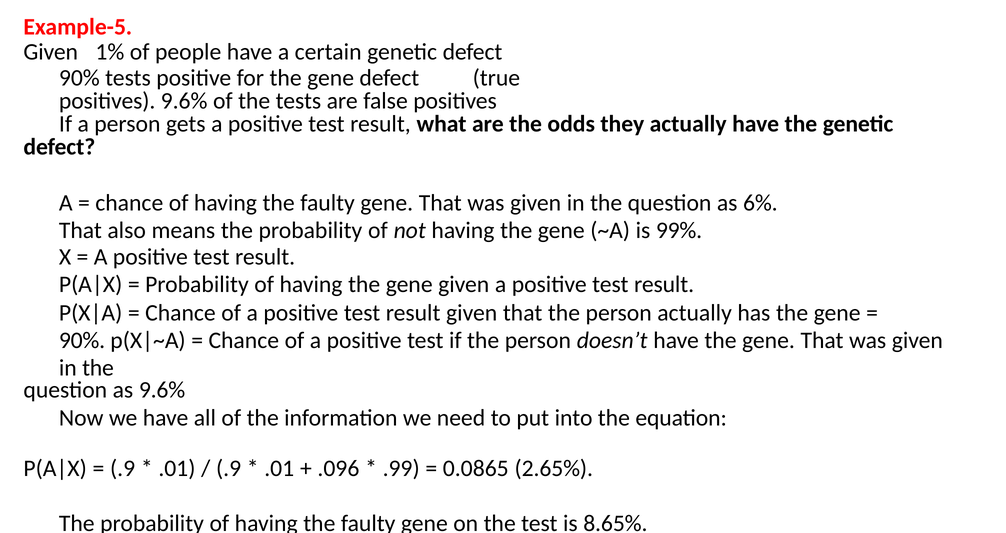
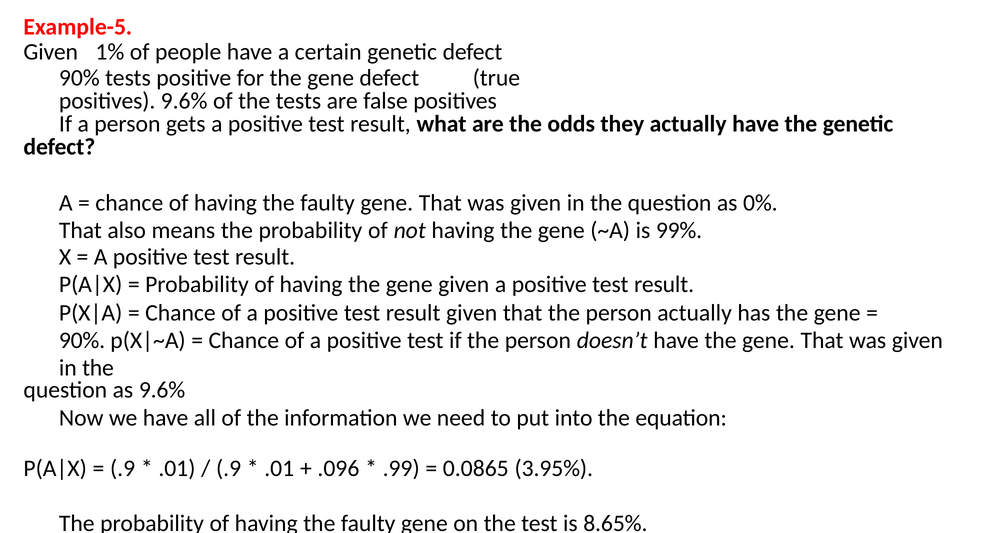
6%: 6% -> 0%
2.65%: 2.65% -> 3.95%
